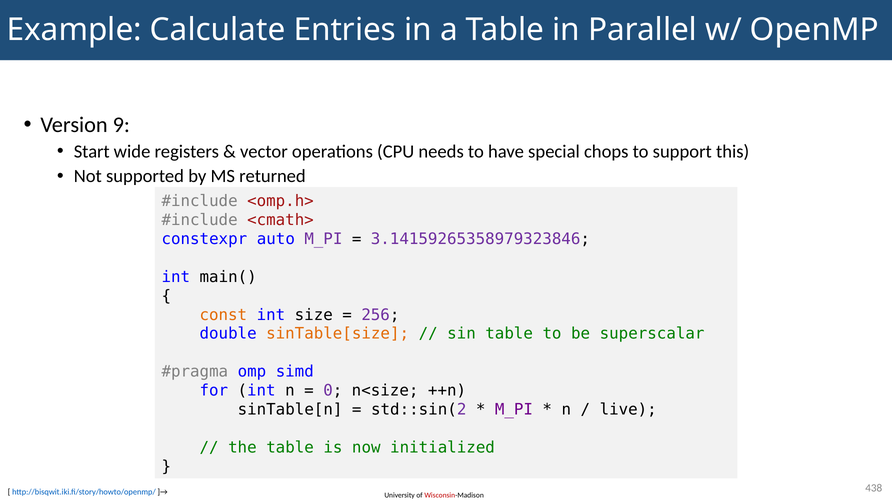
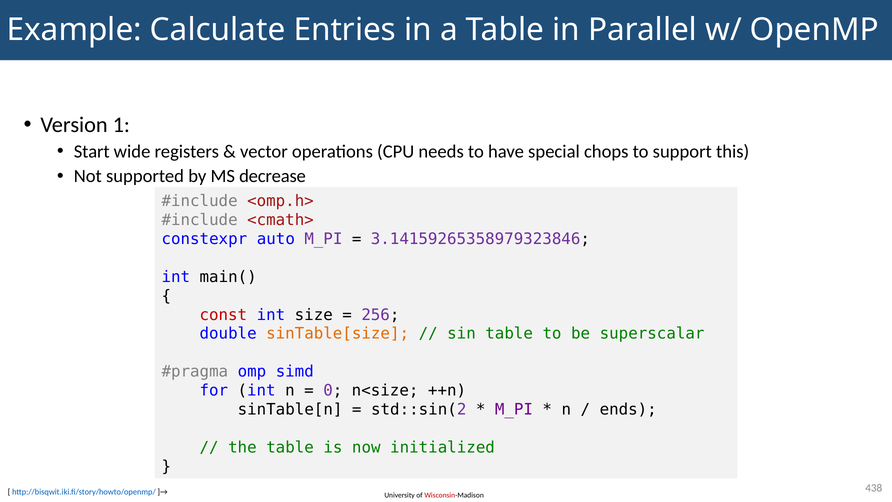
9: 9 -> 1
returned: returned -> decrease
const colour: orange -> red
live: live -> ends
